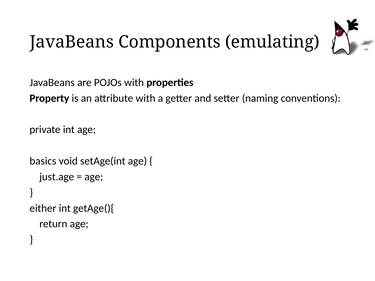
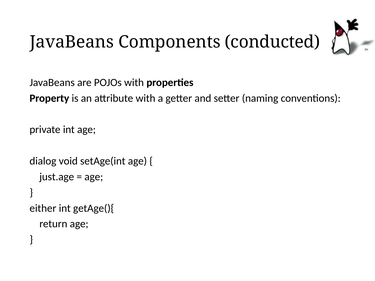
emulating: emulating -> conducted
basics: basics -> dialog
